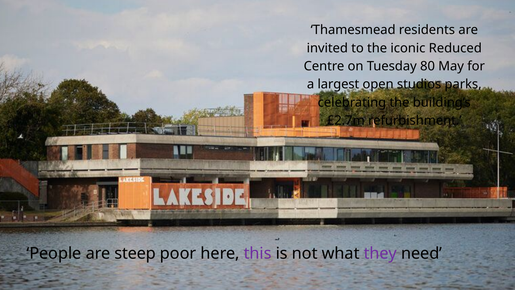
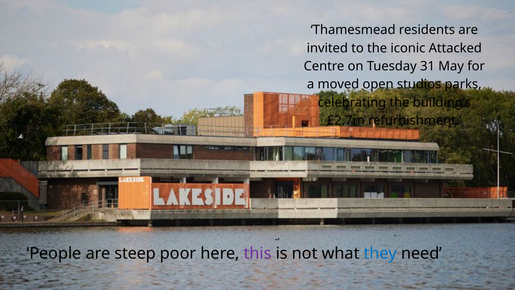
Reduced: Reduced -> Attacked
80: 80 -> 31
largest: largest -> moved
they colour: purple -> blue
